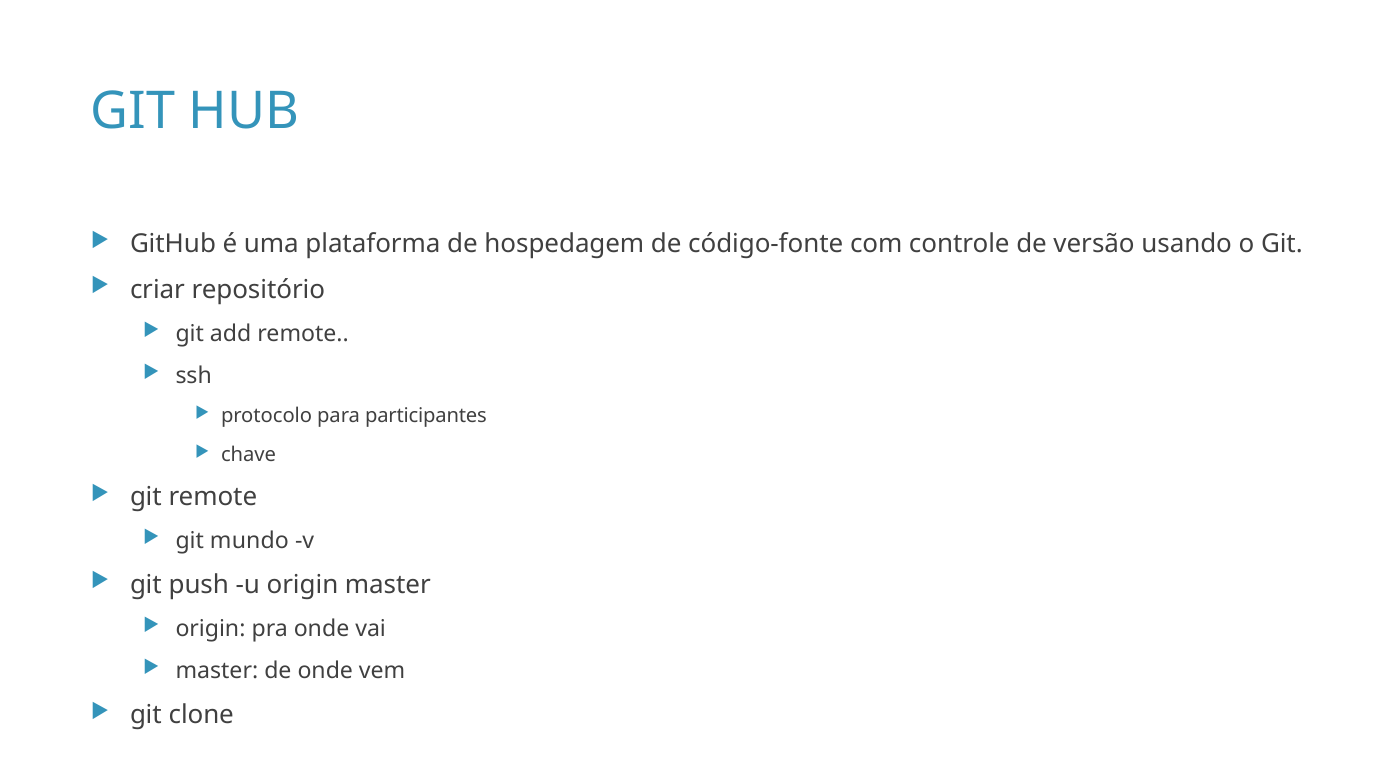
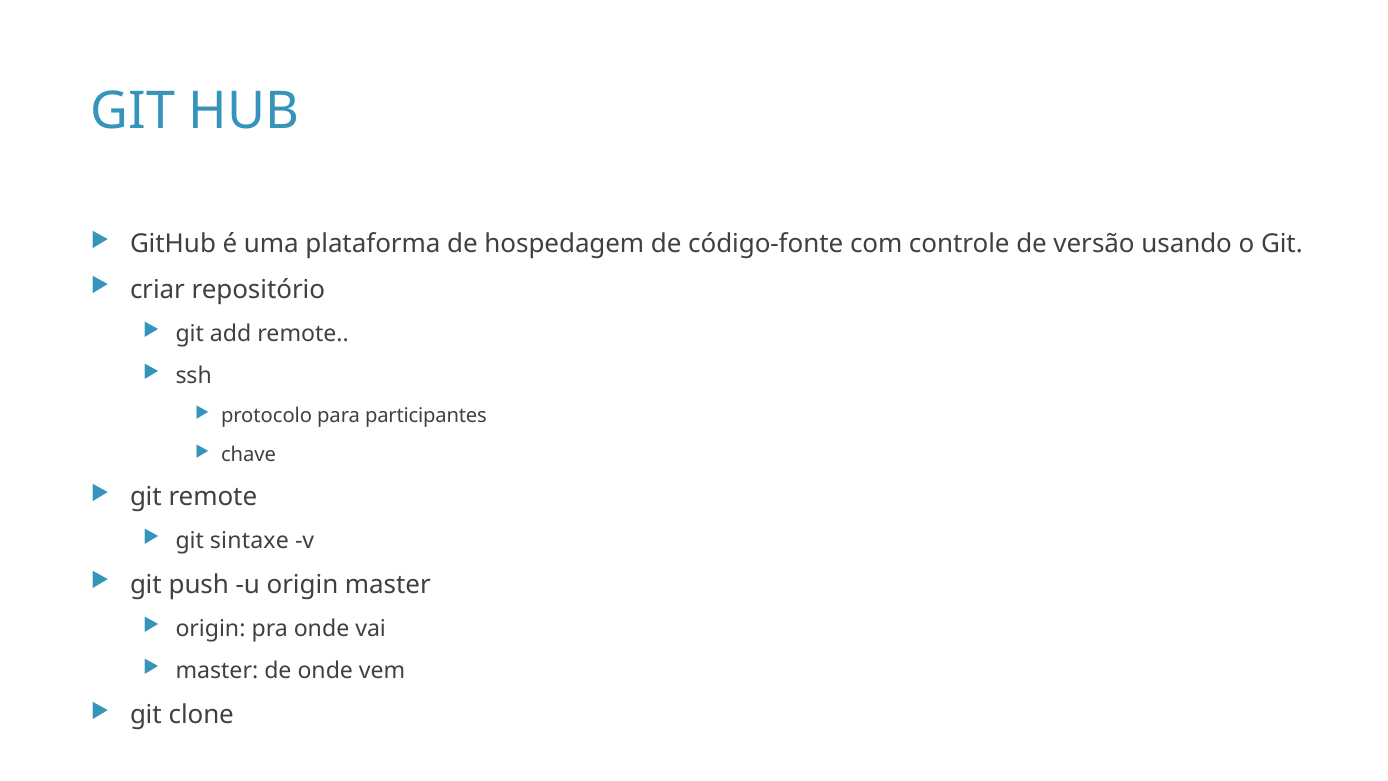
mundo: mundo -> sintaxe
